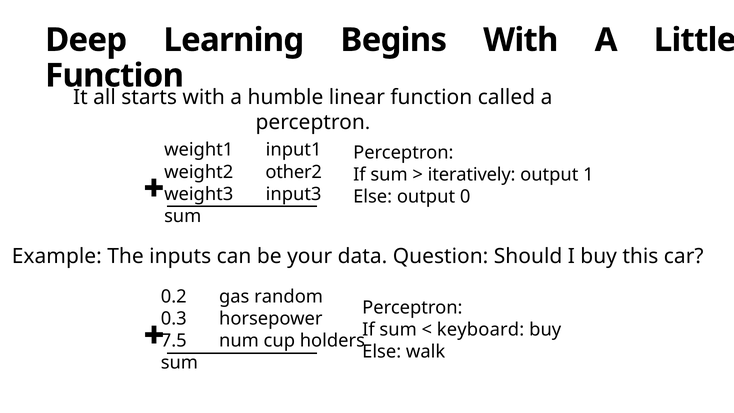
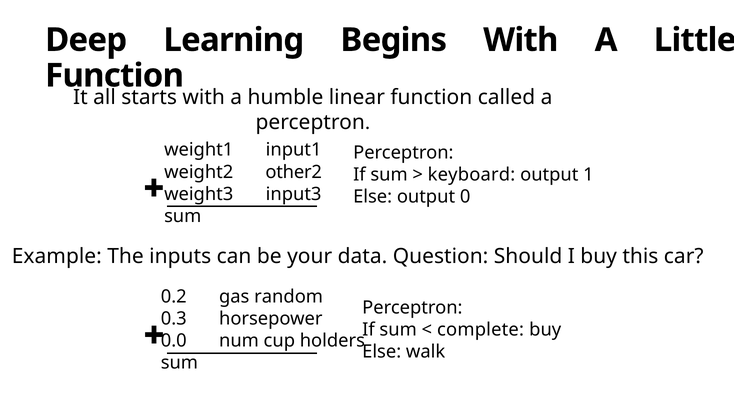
iteratively: iteratively -> keyboard
keyboard: keyboard -> complete
7.5: 7.5 -> 0.0
